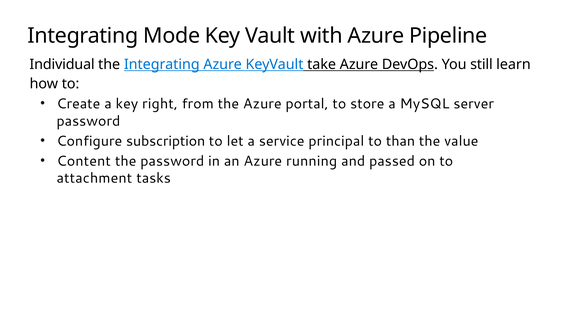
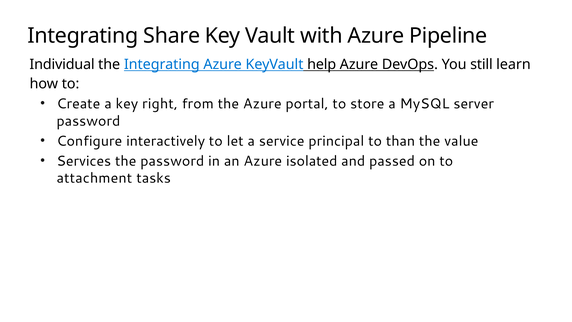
Mode: Mode -> Share
take: take -> help
subscription: subscription -> interactively
Content: Content -> Services
running: running -> isolated
